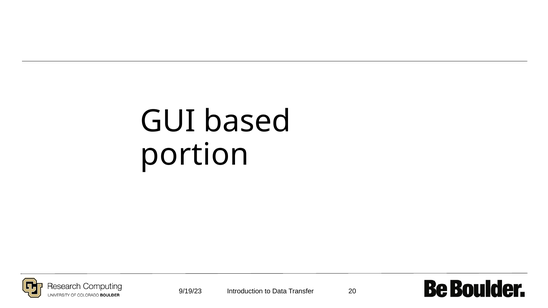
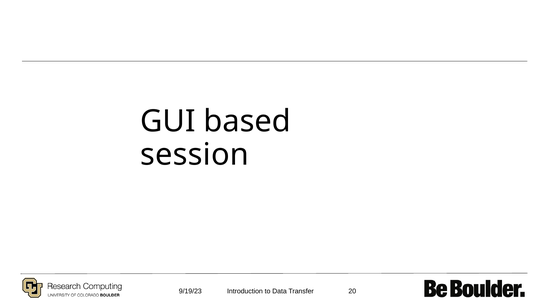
portion: portion -> session
